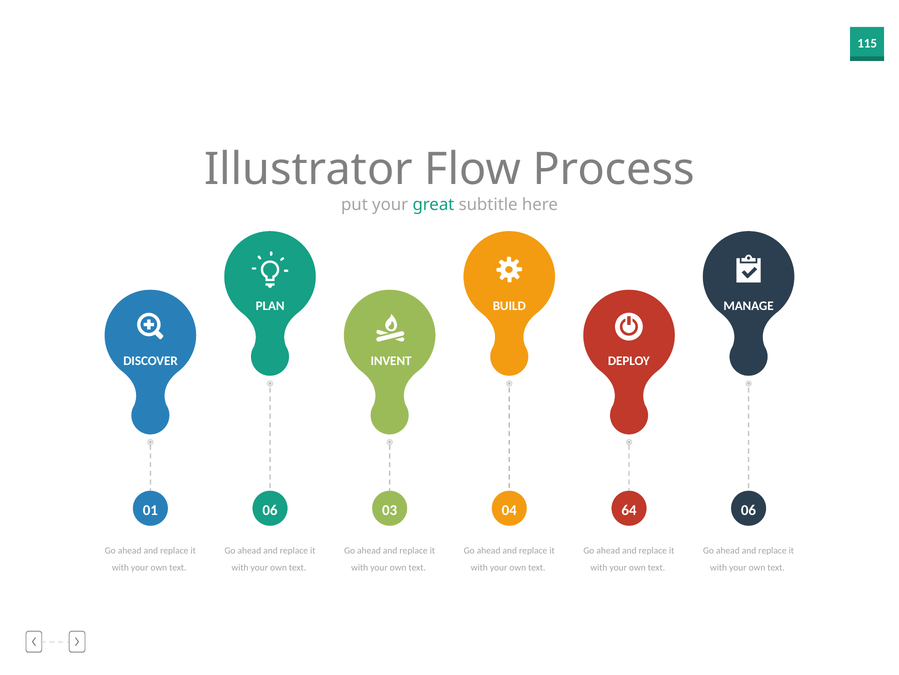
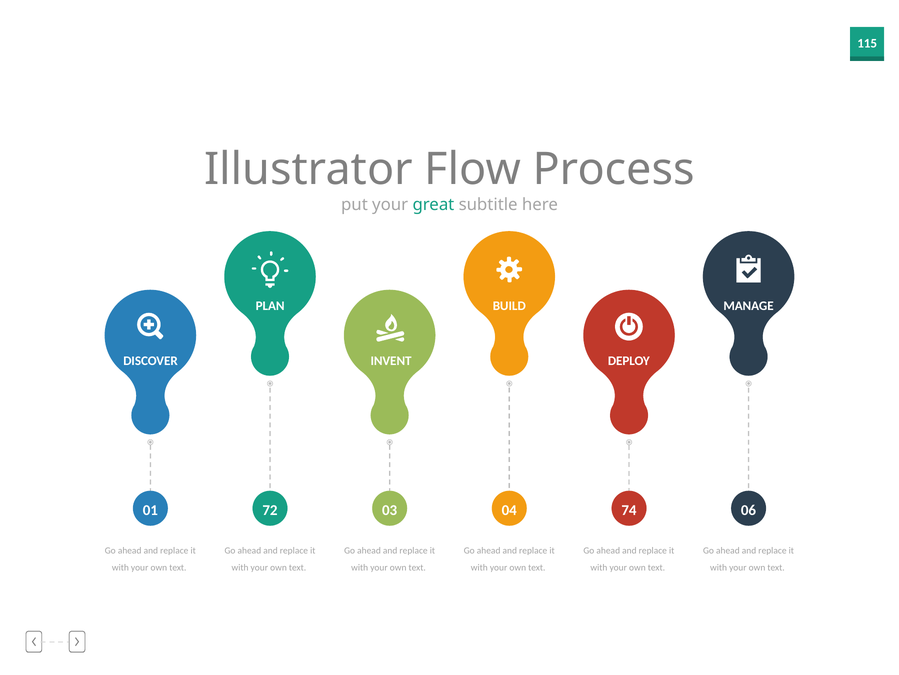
01 06: 06 -> 72
64: 64 -> 74
